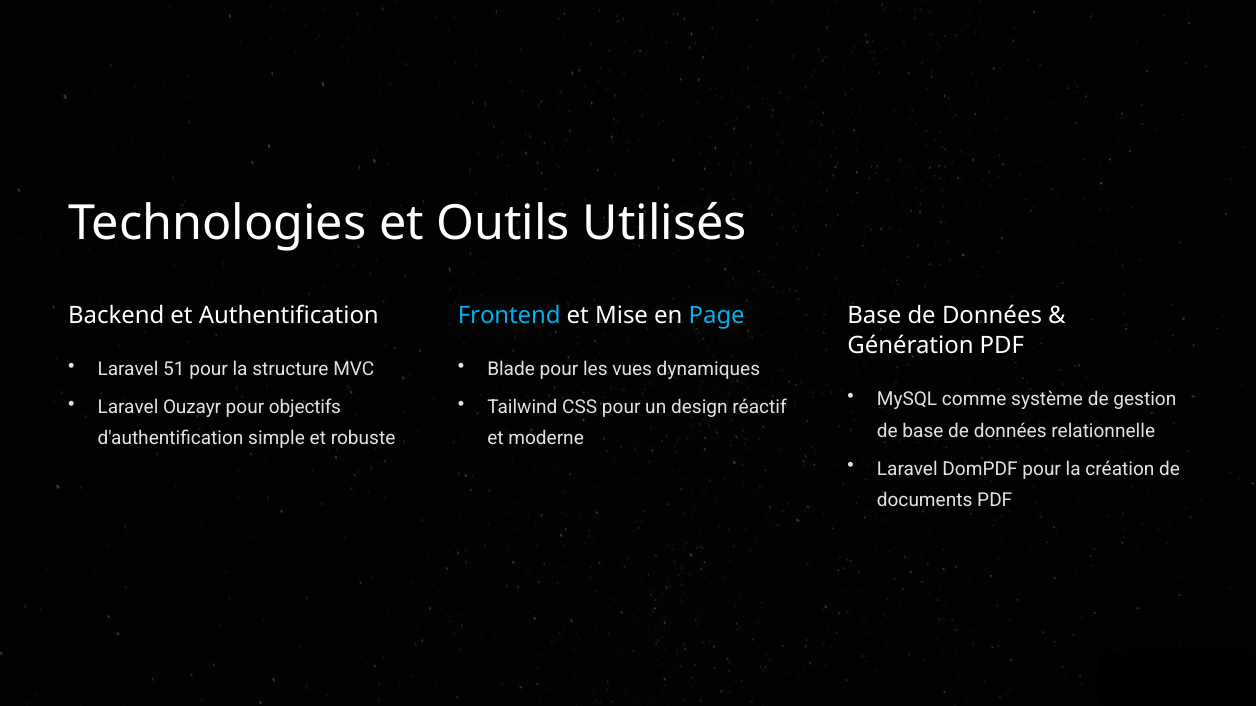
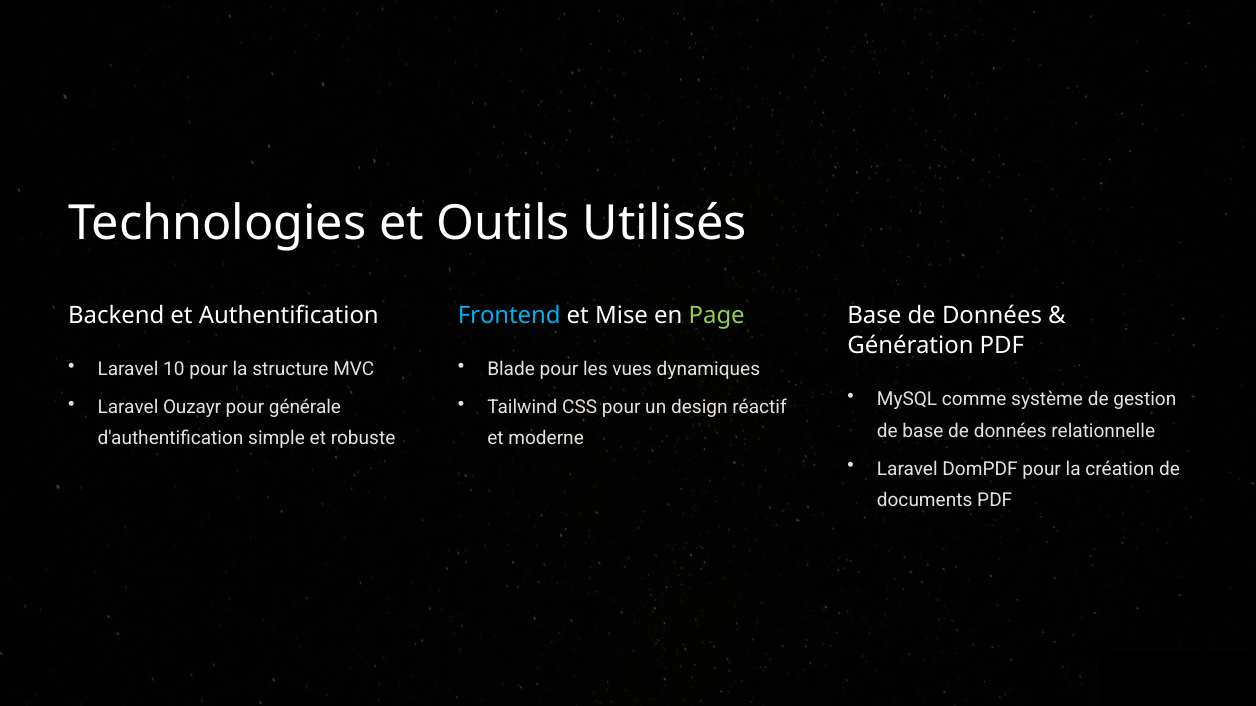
Page colour: light blue -> light green
51: 51 -> 10
objectifs: objectifs -> générale
